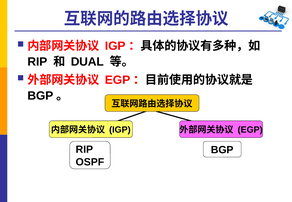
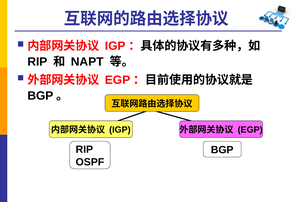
DUAL: DUAL -> NAPT
